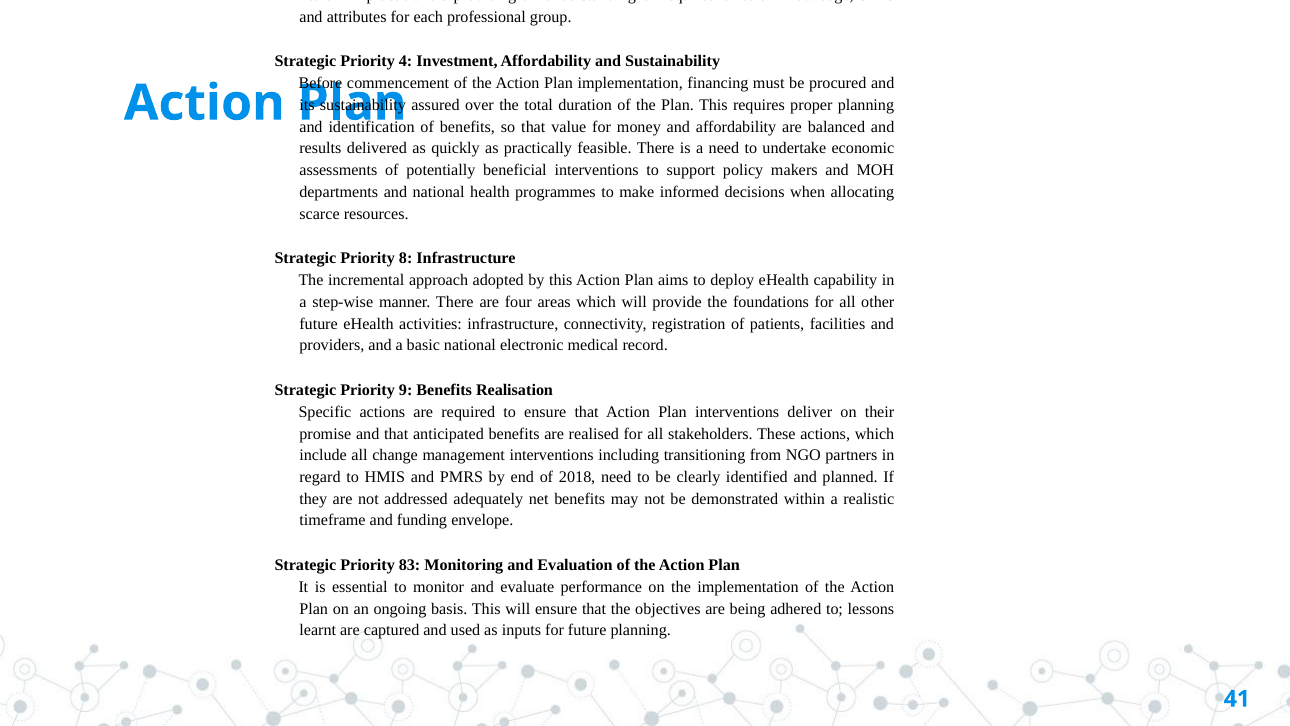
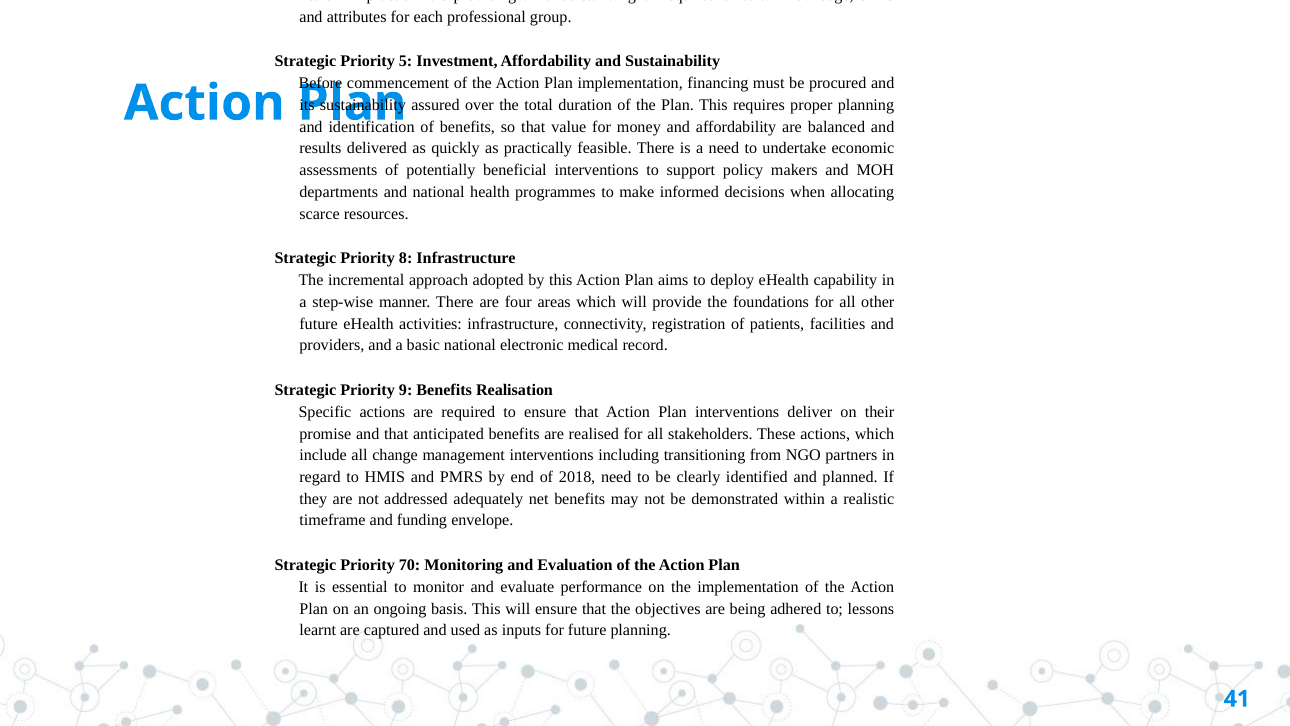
4 at (406, 61): 4 -> 5
83: 83 -> 70
